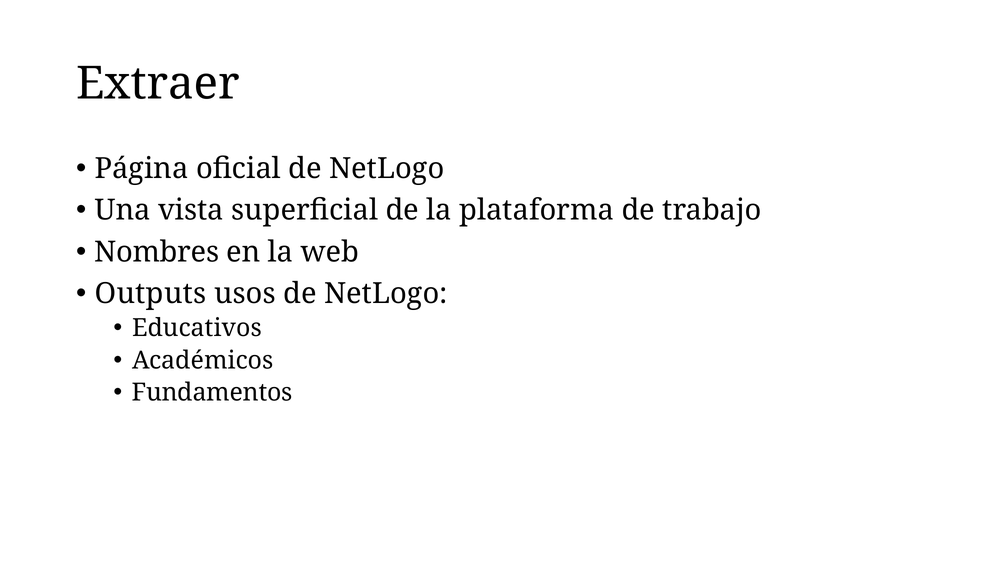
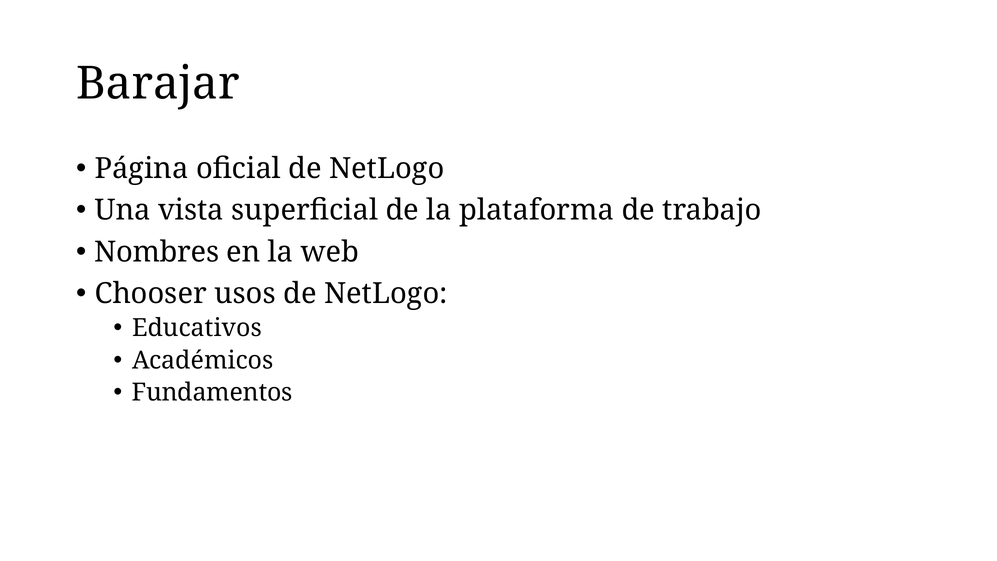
Extraer: Extraer -> Barajar
Outputs: Outputs -> Chooser
